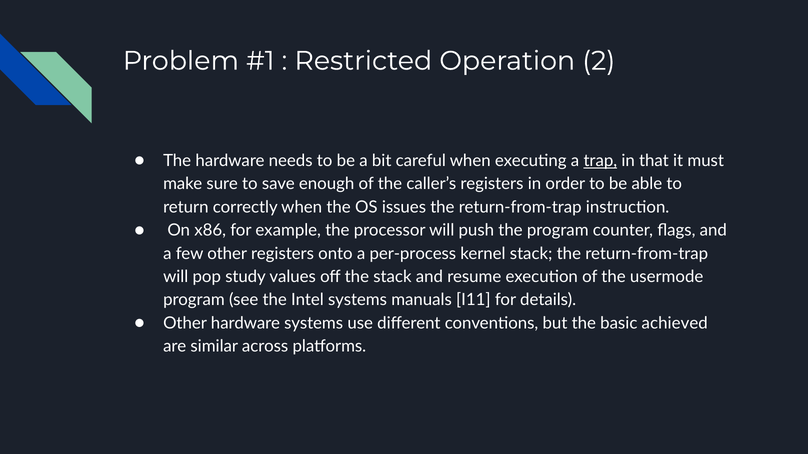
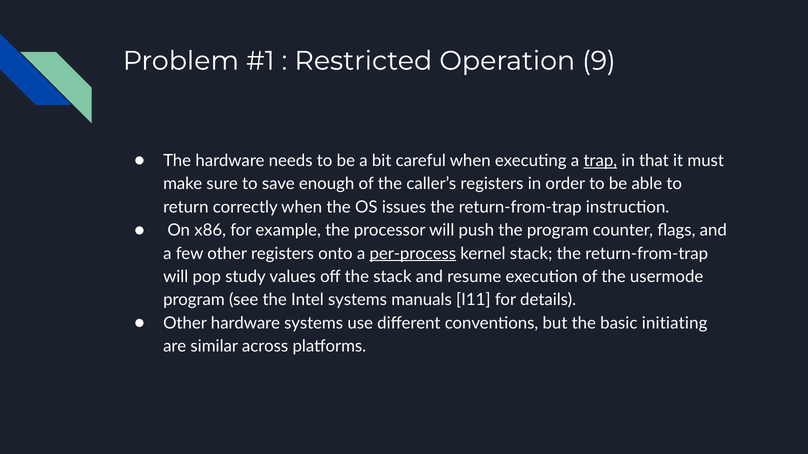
2: 2 -> 9
per-process underline: none -> present
achieved: achieved -> initiating
